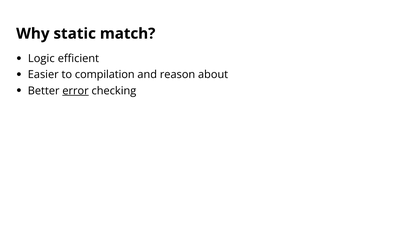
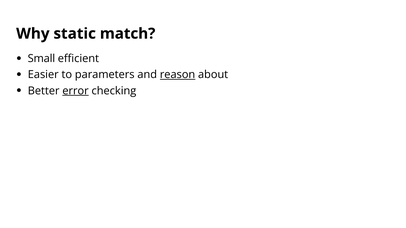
Logic: Logic -> Small
compilation: compilation -> parameters
reason underline: none -> present
